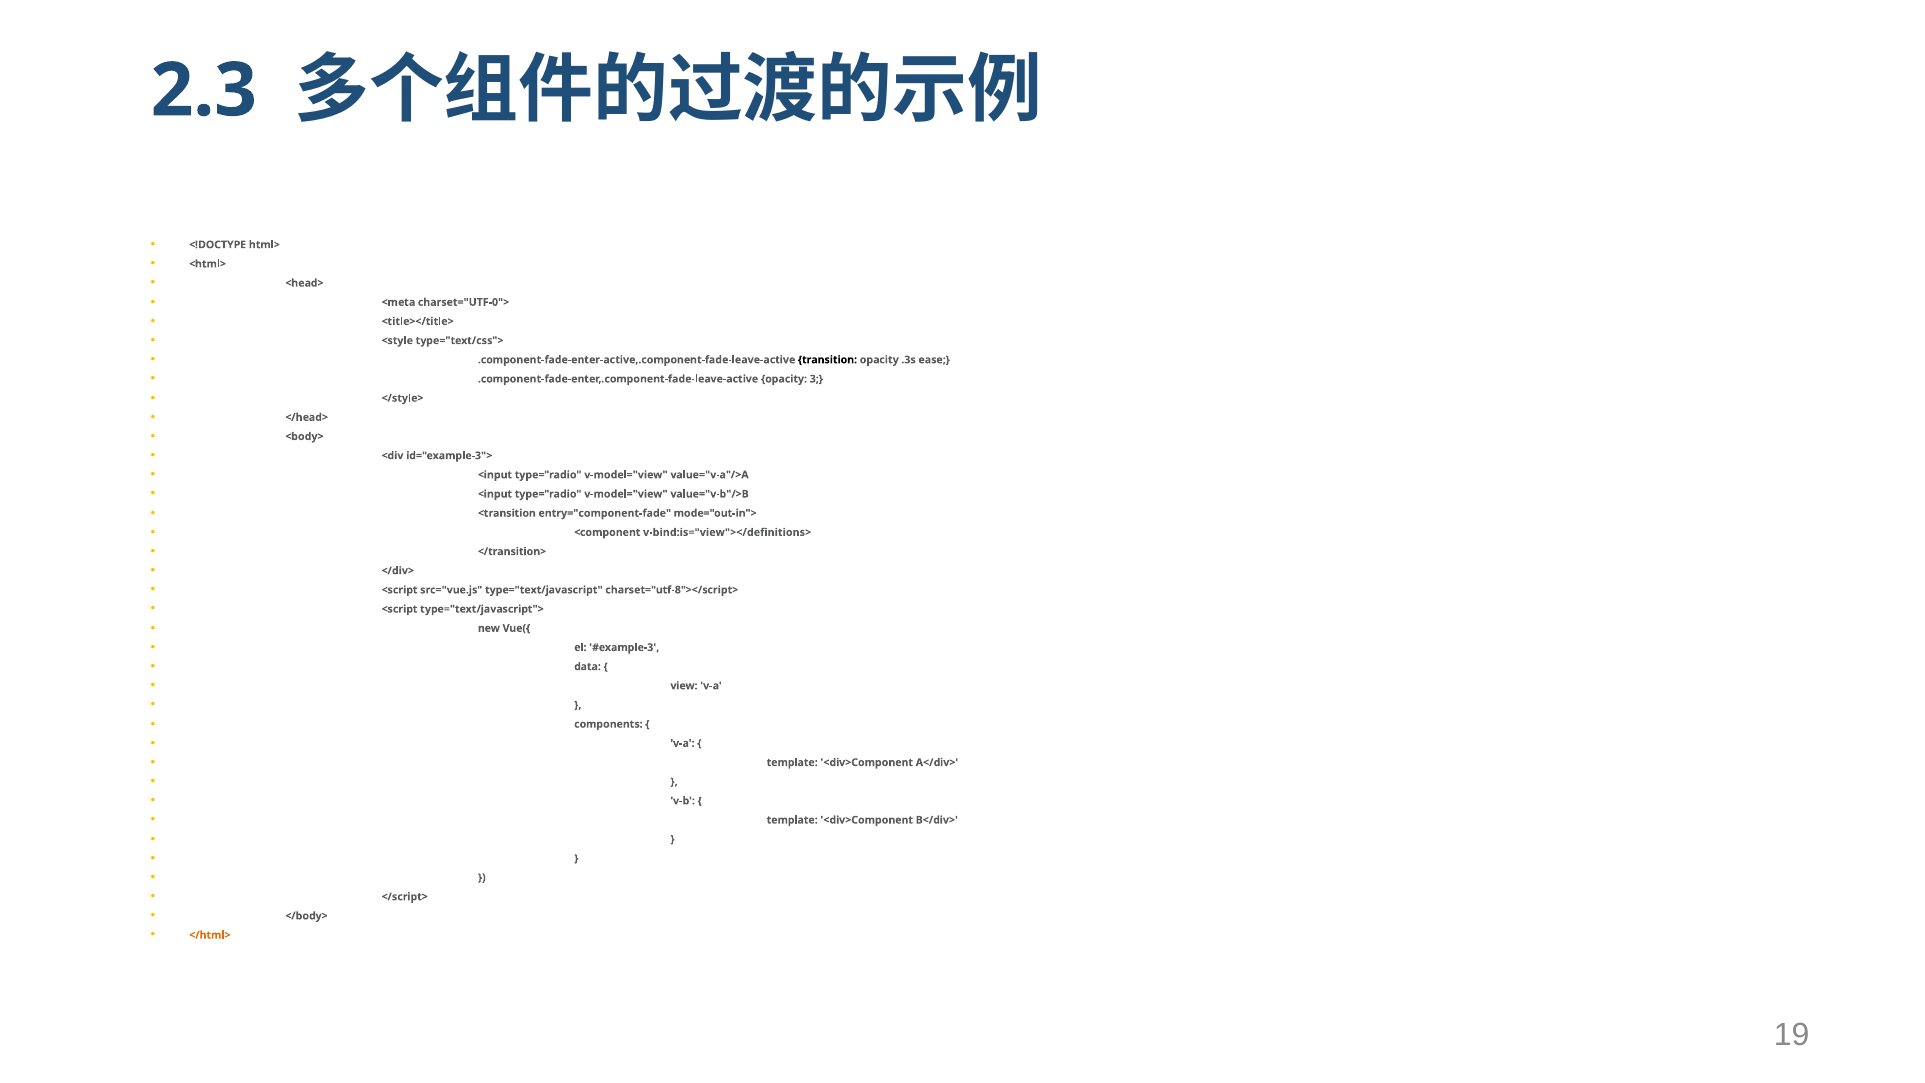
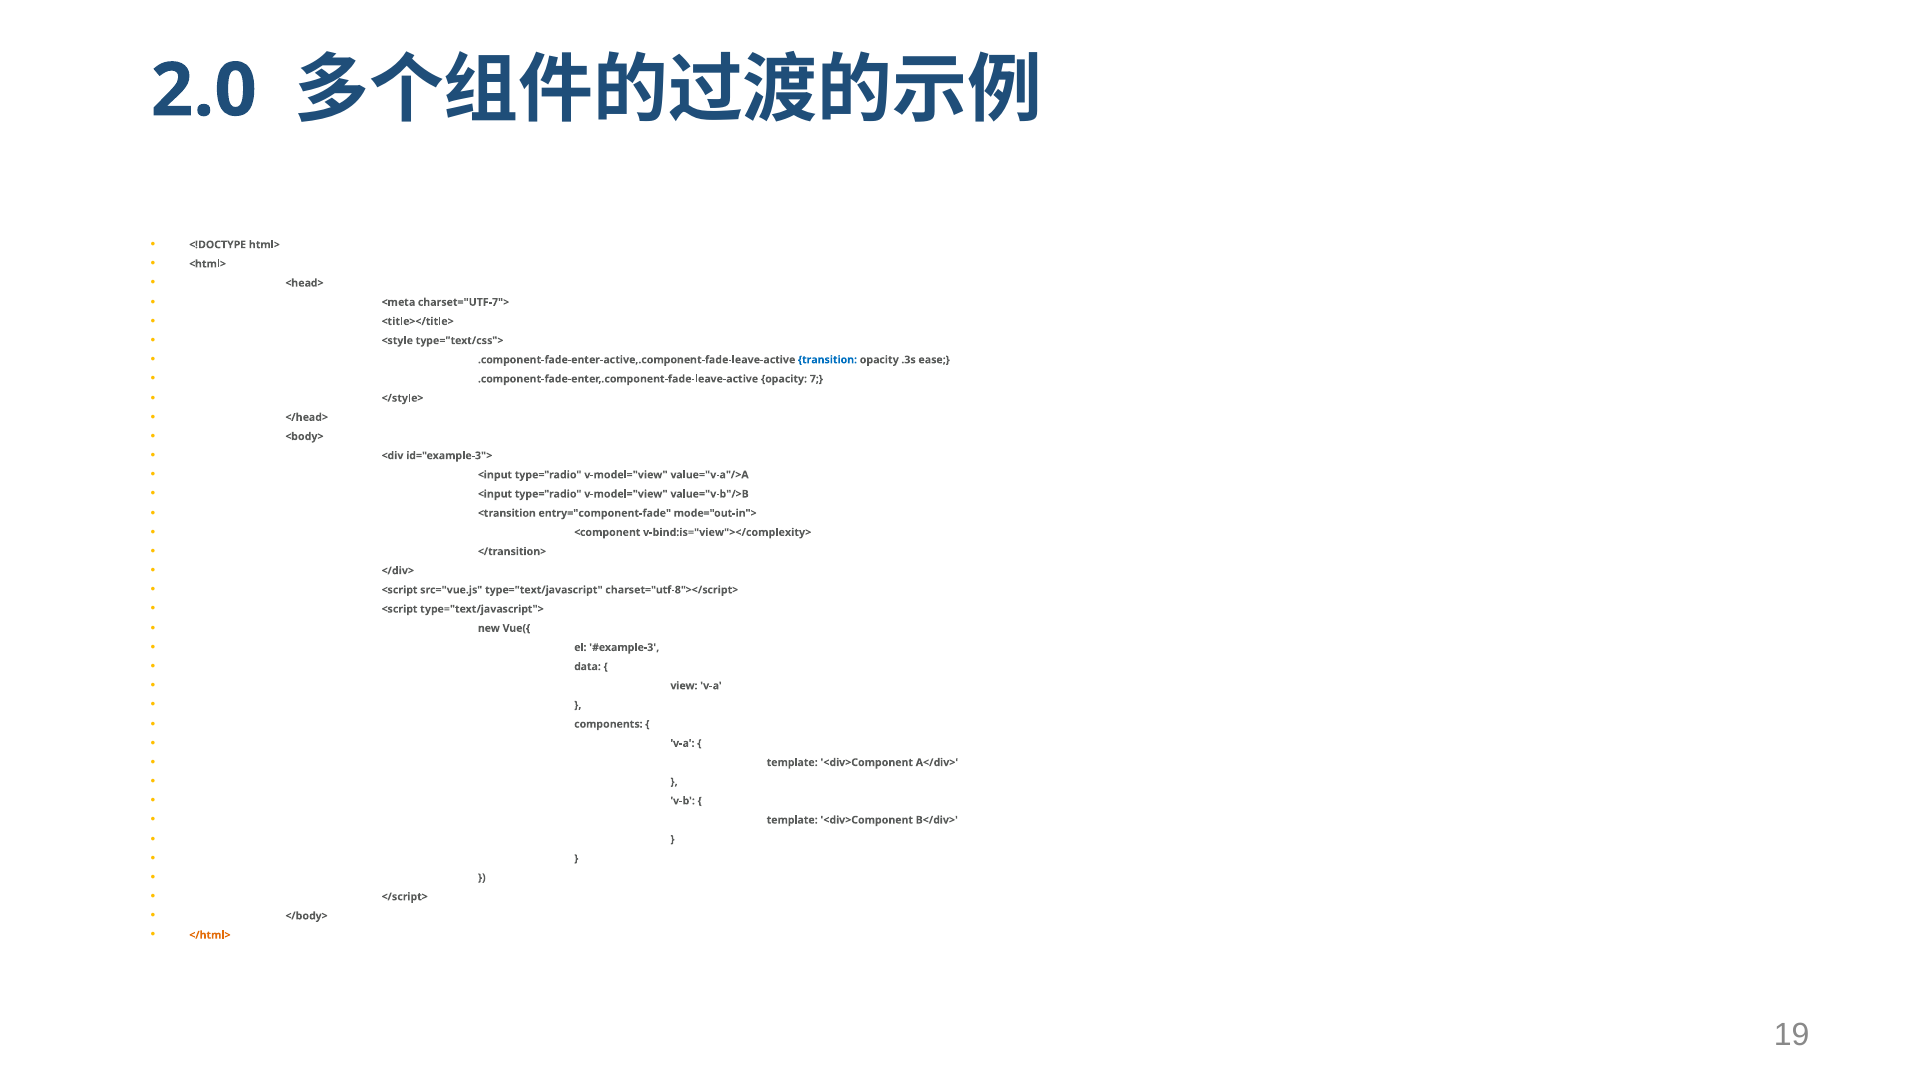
2.3: 2.3 -> 2.0
charset="UTF-0">: charset="UTF-0"> -> charset="UTF-7">
transition colour: black -> blue
3: 3 -> 7
v-bind:is="view"></definitions>: v-bind:is="view"></definitions> -> v-bind:is="view"></complexity>
